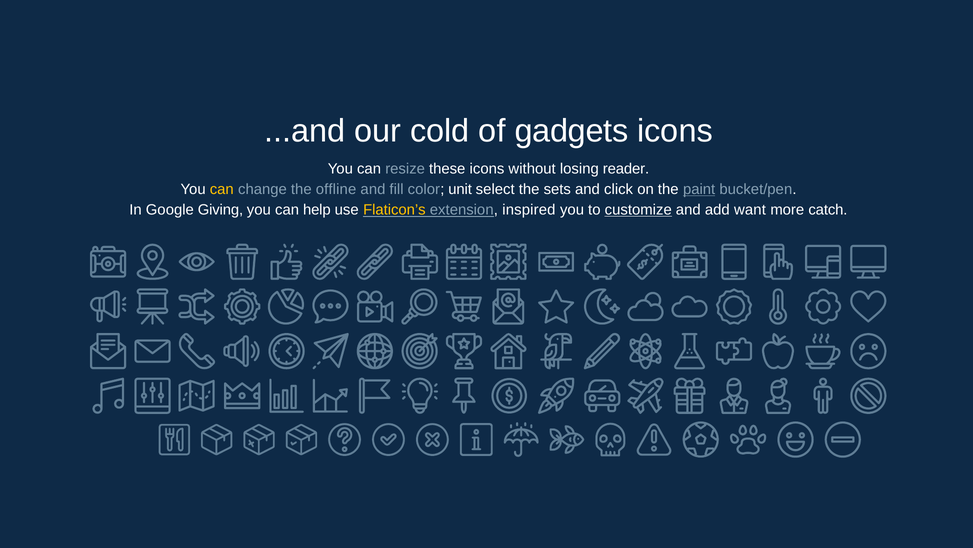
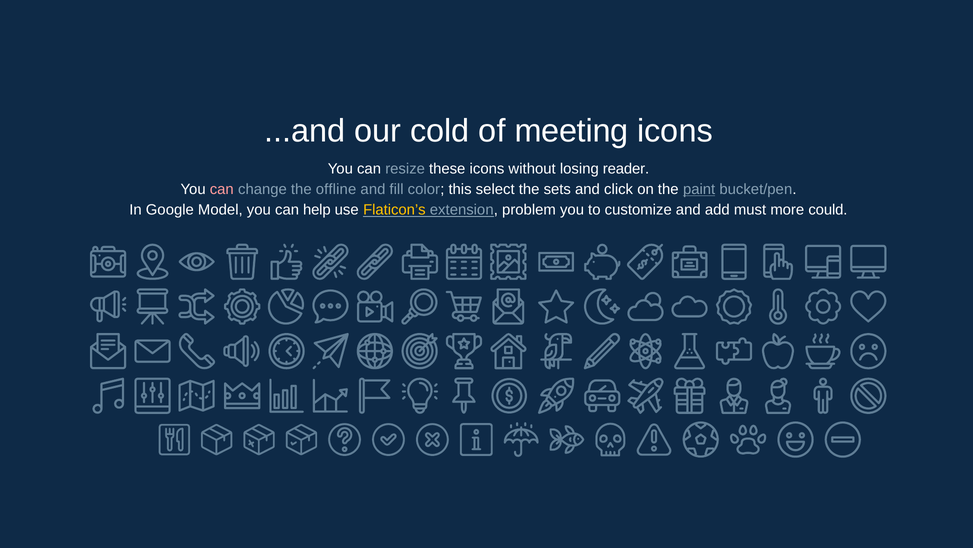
gadgets: gadgets -> meeting
can at (222, 189) colour: yellow -> pink
unit: unit -> this
Giving: Giving -> Model
inspired: inspired -> problem
customize underline: present -> none
want: want -> must
catch: catch -> could
